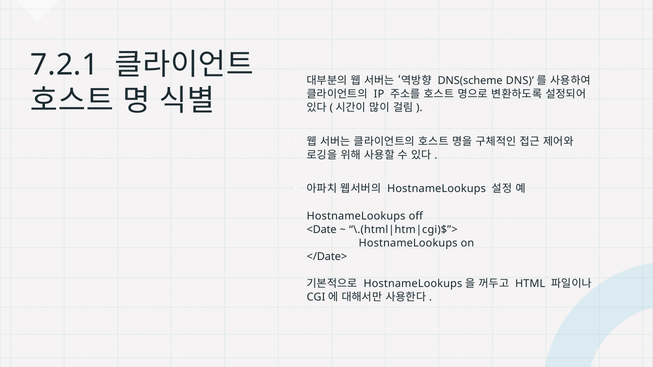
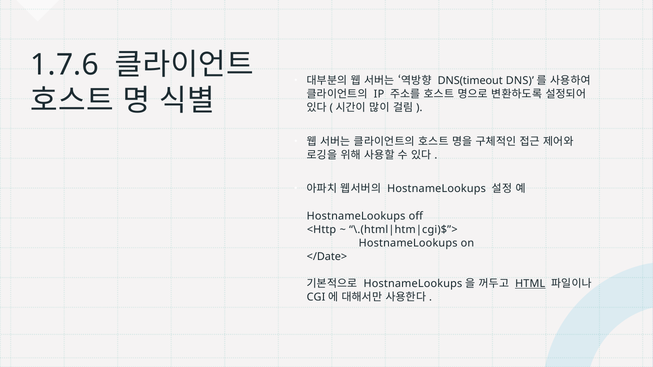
7.2.1: 7.2.1 -> 1.7.6
DNS(scheme: DNS(scheme -> DNS(timeout
<Date: <Date -> <Http
HTML underline: none -> present
